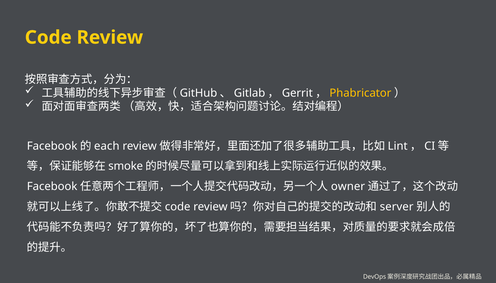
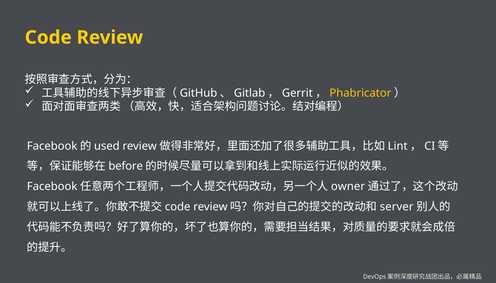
each: each -> used
smoke: smoke -> before
